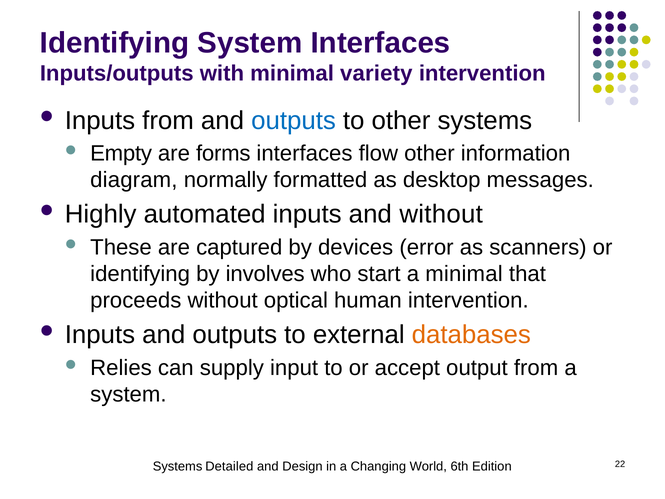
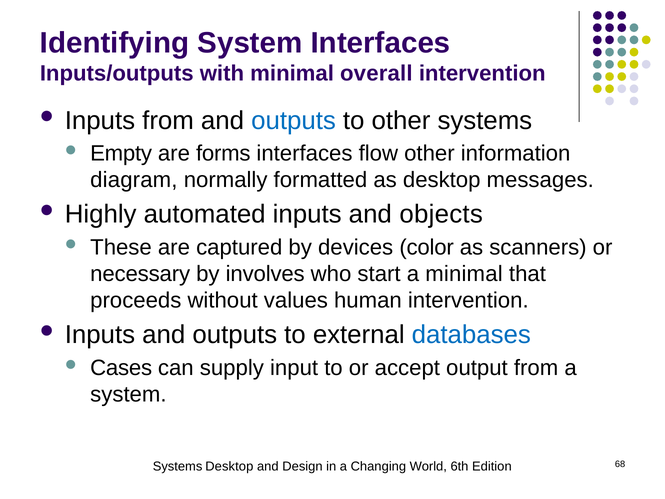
variety: variety -> overall
and without: without -> objects
error: error -> color
identifying at (140, 274): identifying -> necessary
optical: optical -> values
databases colour: orange -> blue
Relies: Relies -> Cases
Systems Detailed: Detailed -> Desktop
22: 22 -> 68
